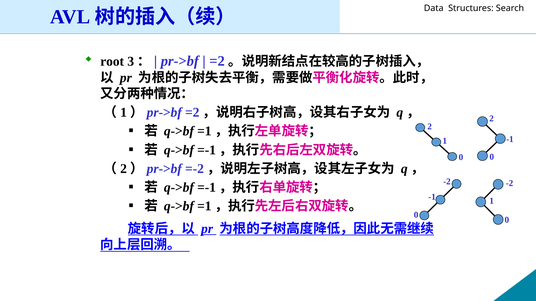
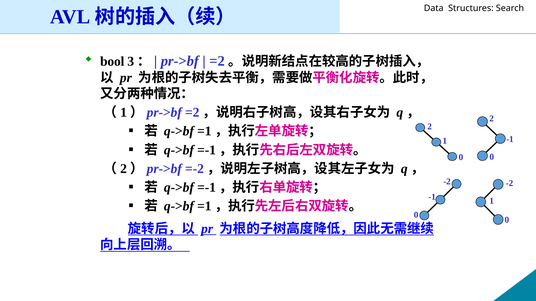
root: root -> bool
